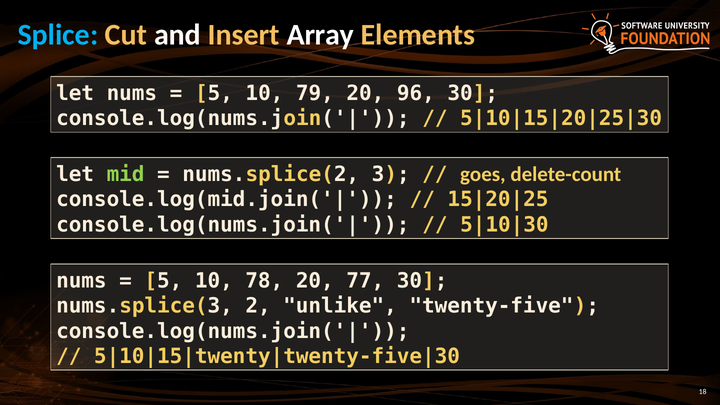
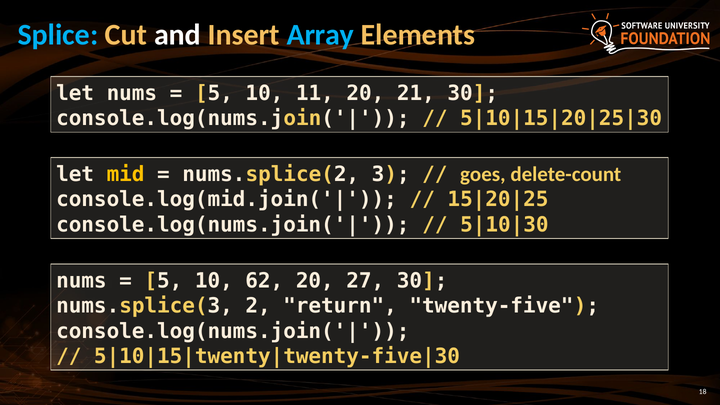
Array colour: white -> light blue
79: 79 -> 11
96: 96 -> 21
mid colour: light green -> yellow
78: 78 -> 62
77: 77 -> 27
unlike: unlike -> return
